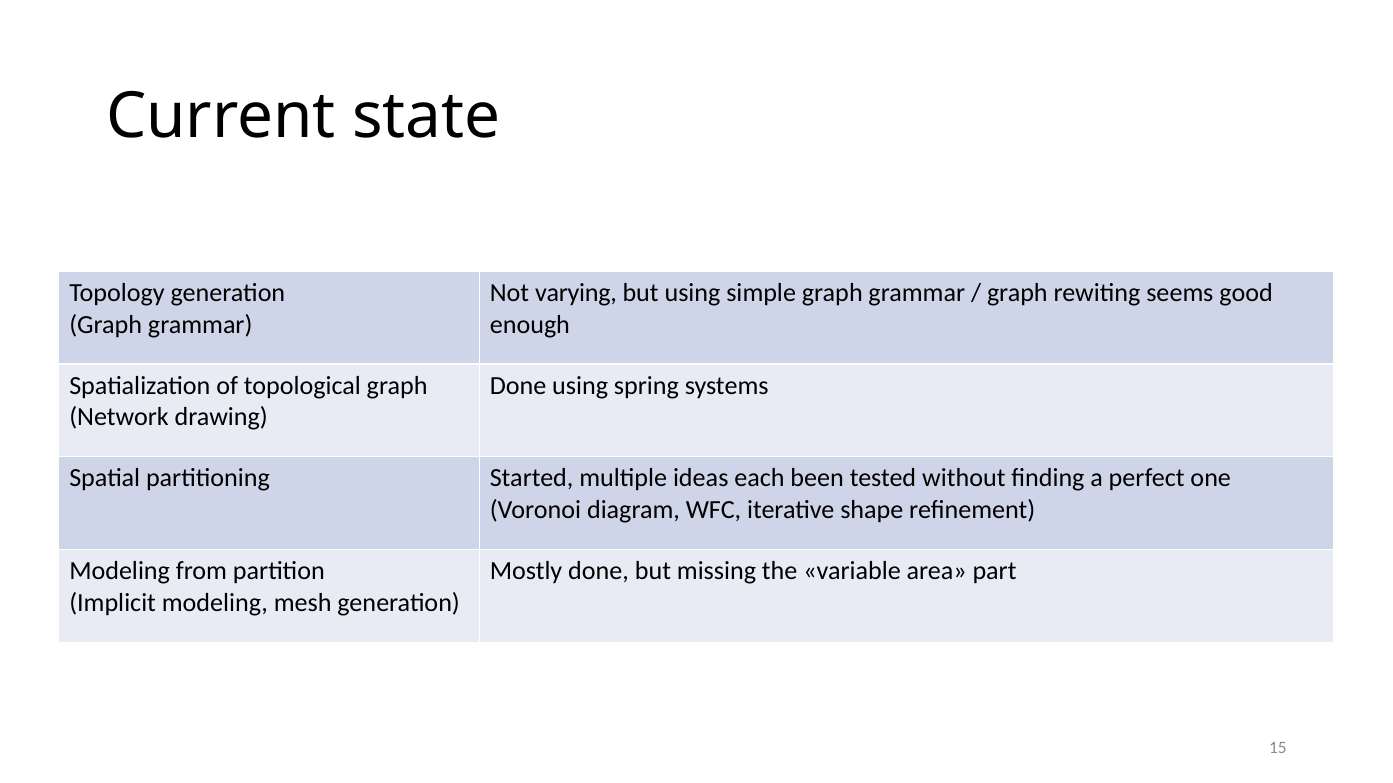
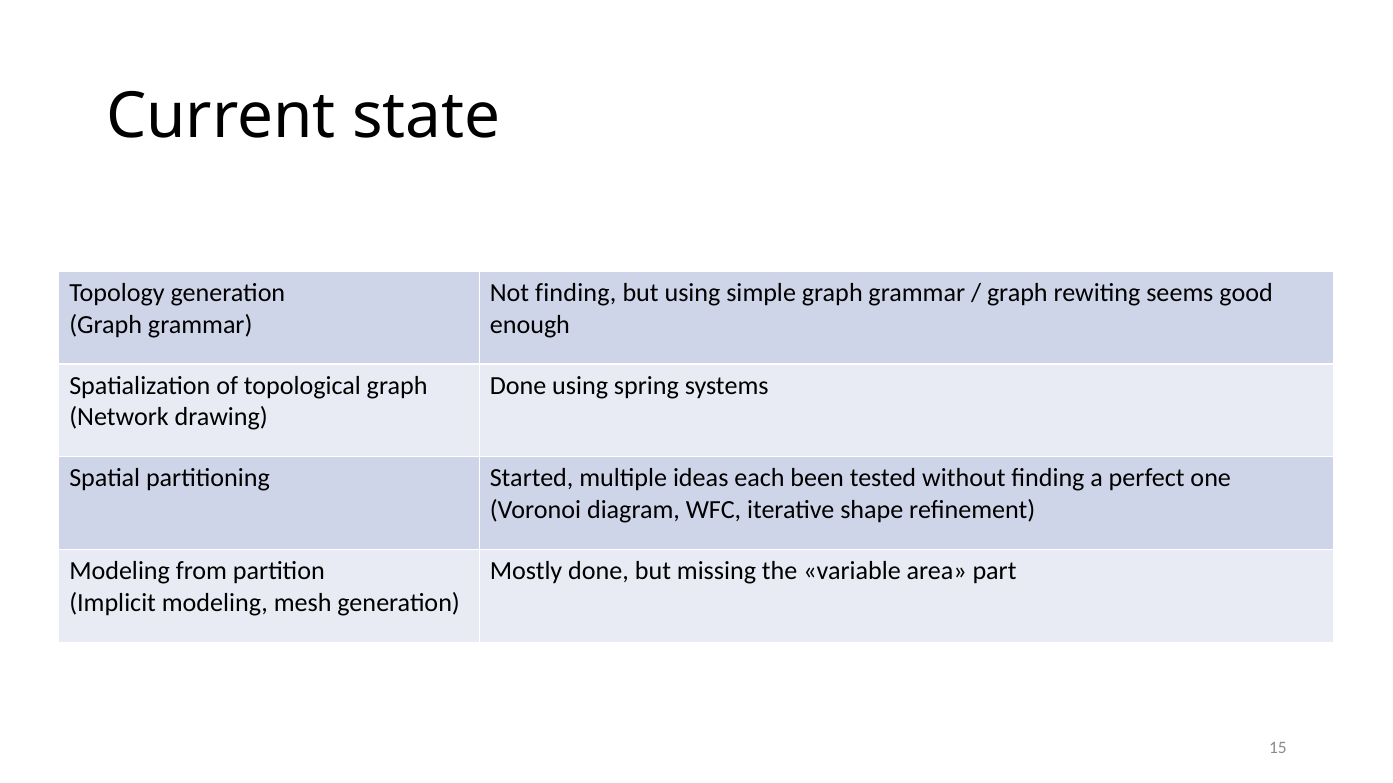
Not varying: varying -> finding
